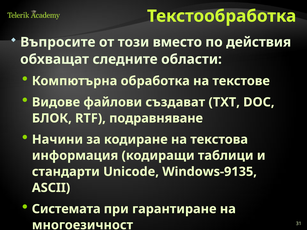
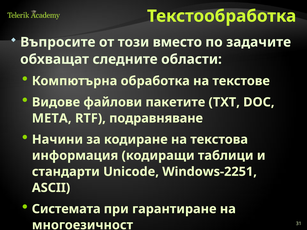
действия: действия -> задачите
създават: създават -> пакетите
БЛОК: БЛОК -> META
Windows-9135: Windows-9135 -> Windows-2251
